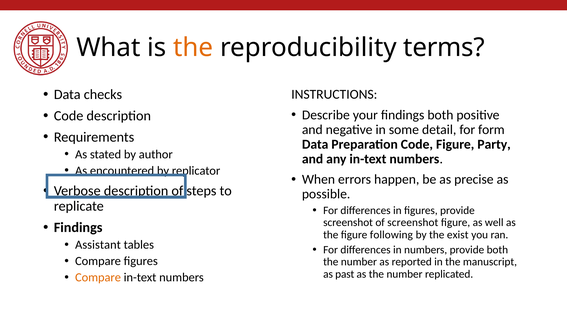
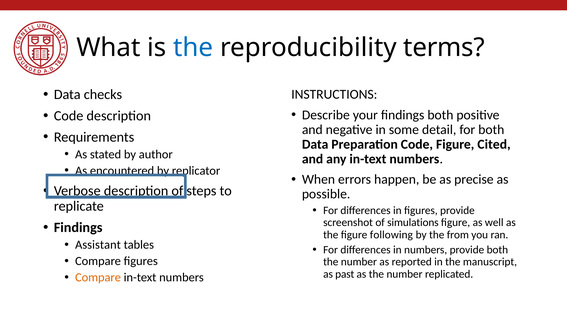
the at (193, 48) colour: orange -> blue
for form: form -> both
Party: Party -> Cited
of screenshot: screenshot -> simulations
exist: exist -> from
